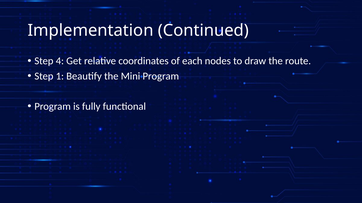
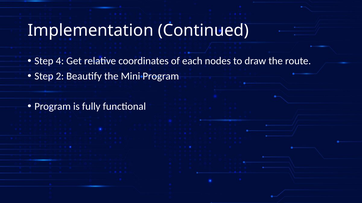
1: 1 -> 2
